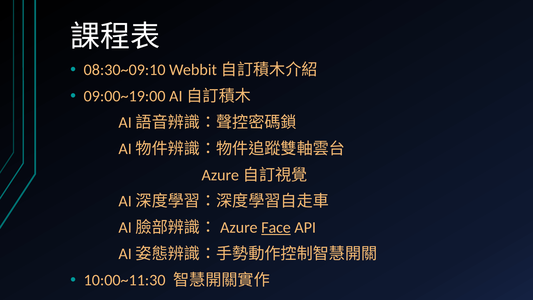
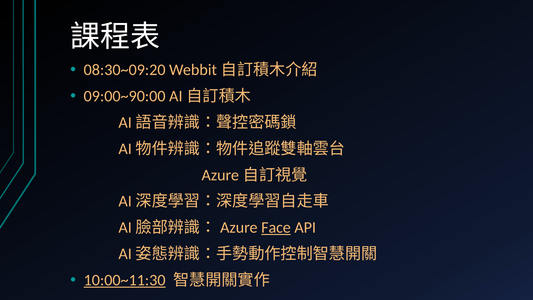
08:30~09:10: 08:30~09:10 -> 08:30~09:20
09:00~19:00: 09:00~19:00 -> 09:00~90:00
10:00~11:30 underline: none -> present
